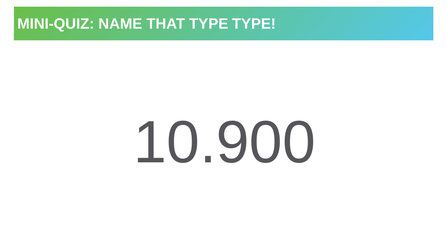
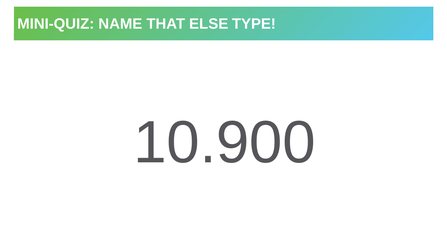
THAT TYPE: TYPE -> ELSE
